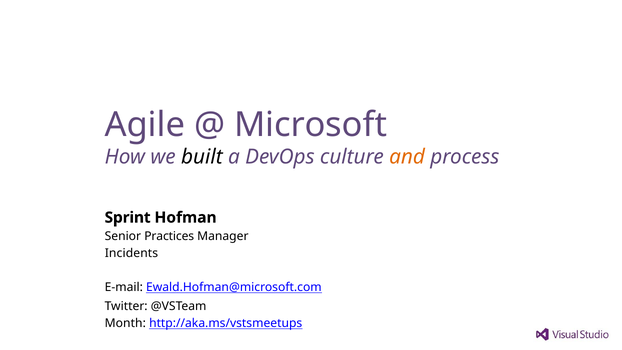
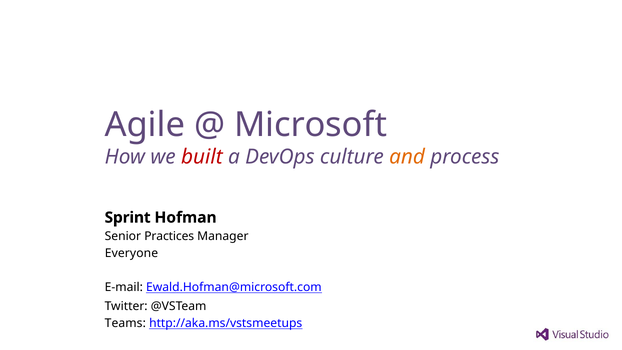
built colour: black -> red
Incidents: Incidents -> Everyone
Month: Month -> Teams
